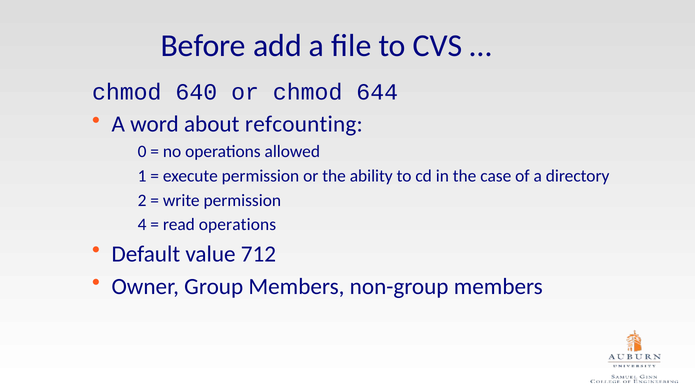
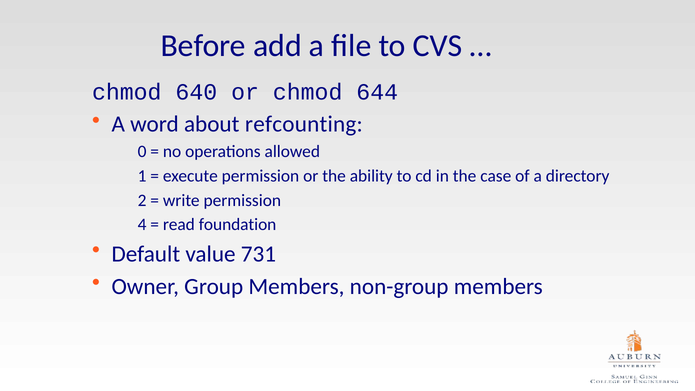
read operations: operations -> foundation
712: 712 -> 731
